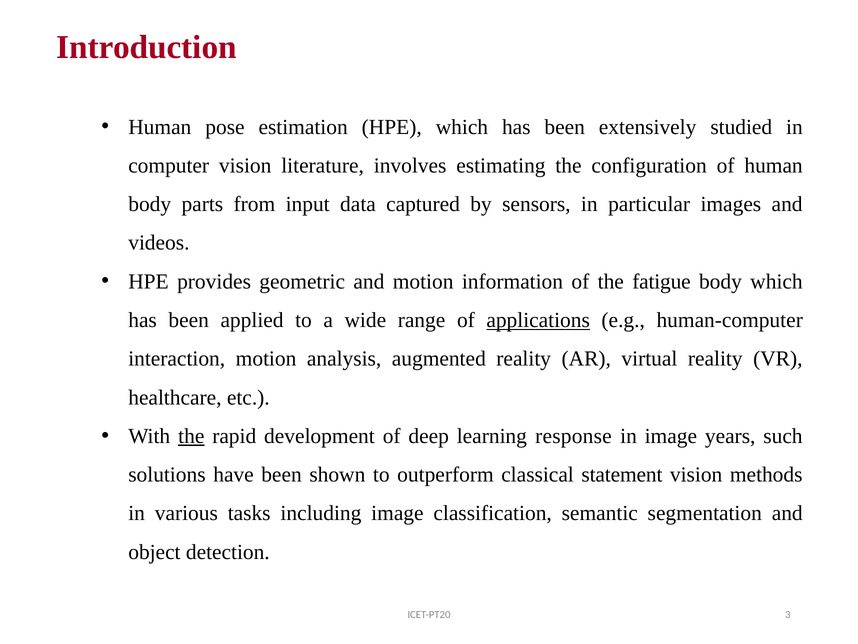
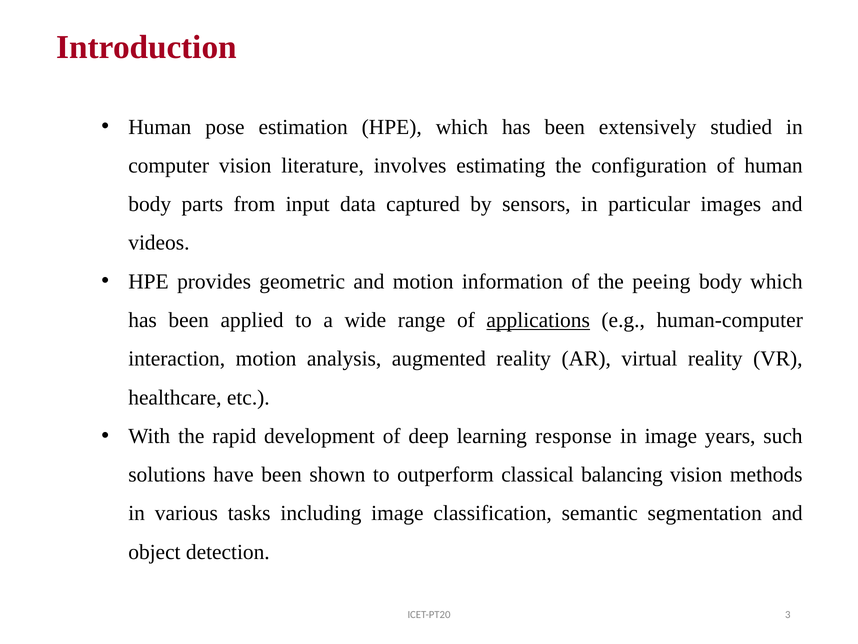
fatigue: fatigue -> peeing
the at (191, 436) underline: present -> none
statement: statement -> balancing
